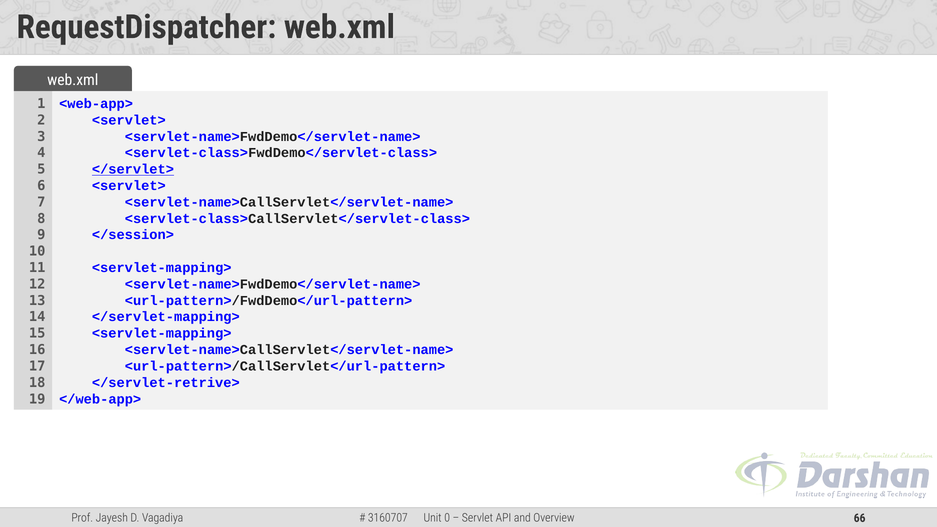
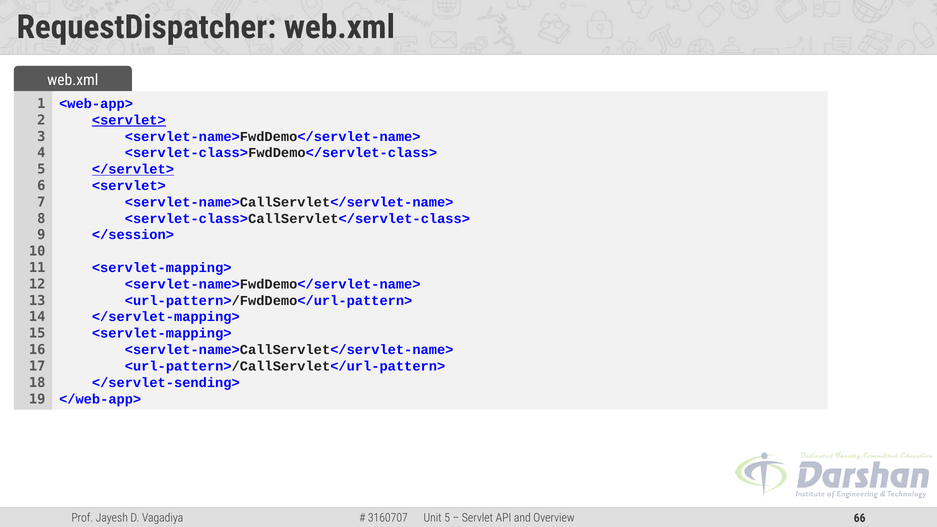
<servlet> at (129, 120) underline: none -> present
</servlet-retrive>: </servlet-retrive> -> </servlet-sending>
0 at (447, 518): 0 -> 5
